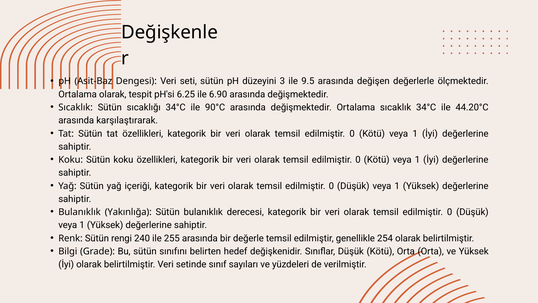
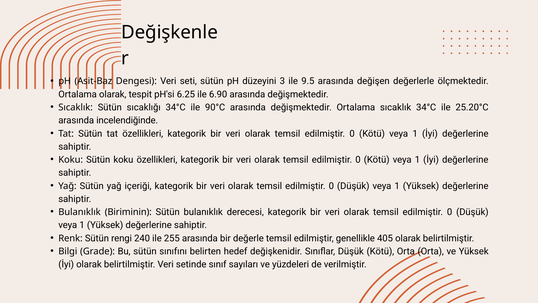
44.20°C: 44.20°C -> 25.20°C
karşılaştırarak: karşılaştırarak -> incelendiğinde
Yakınlığa: Yakınlığa -> Biriminin
254: 254 -> 405
